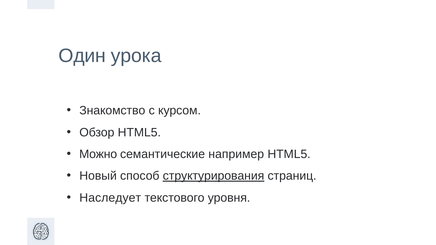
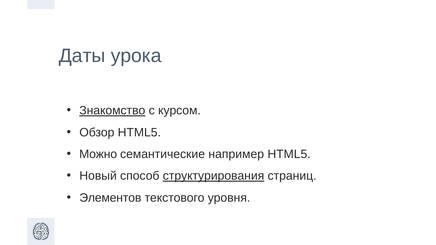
Один: Один -> Даты
Знакомство underline: none -> present
Наследует: Наследует -> Элементов
